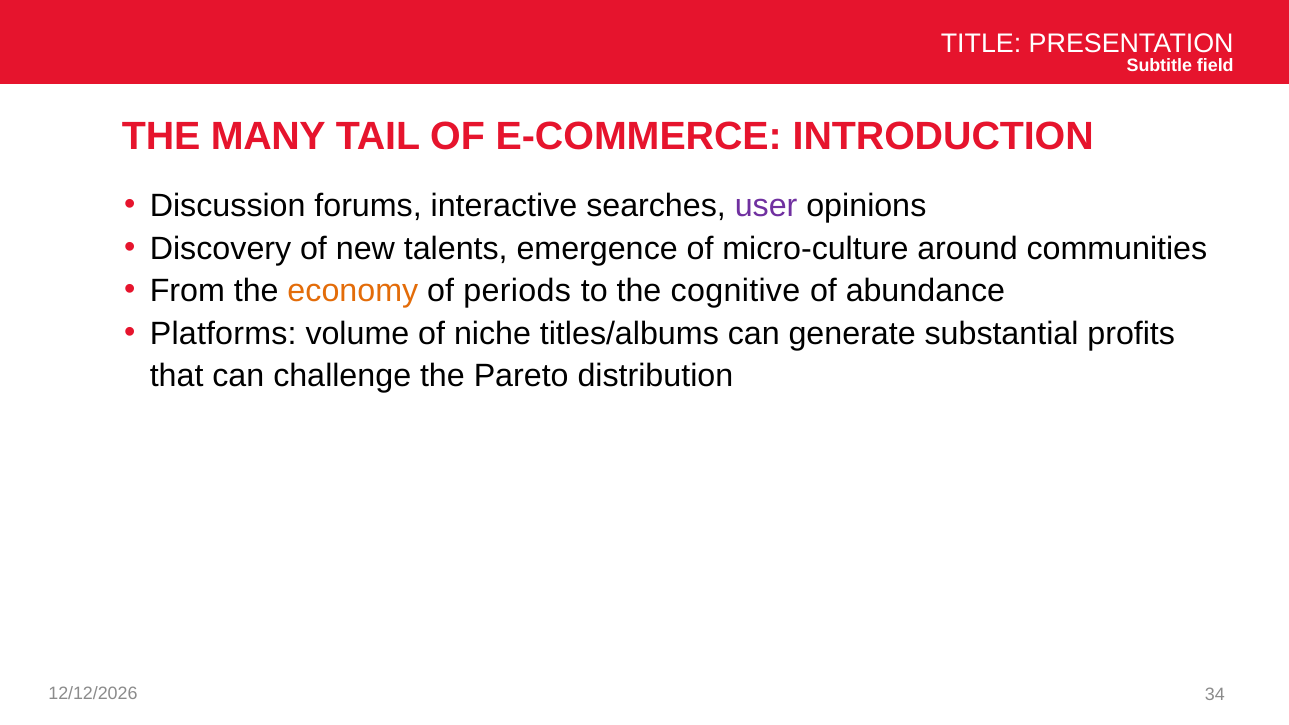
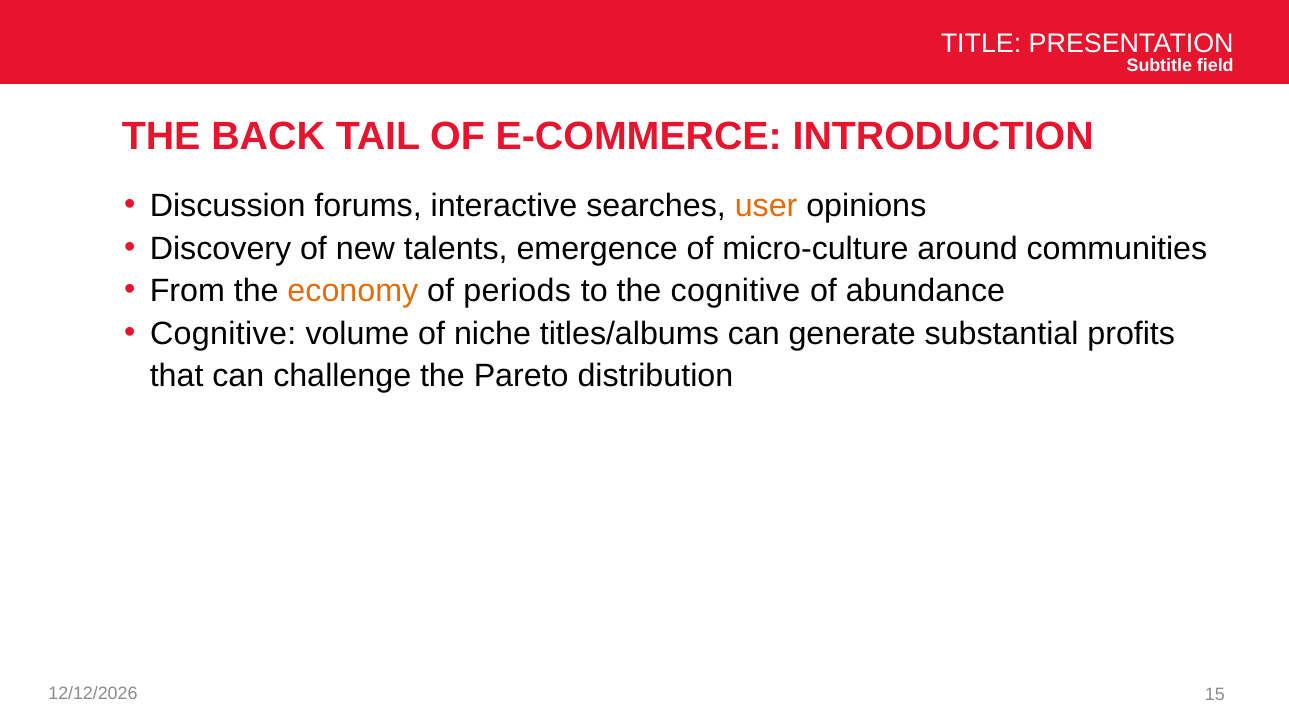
MANY: MANY -> BACK
user colour: purple -> orange
Platforms at (223, 333): Platforms -> Cognitive
34: 34 -> 15
